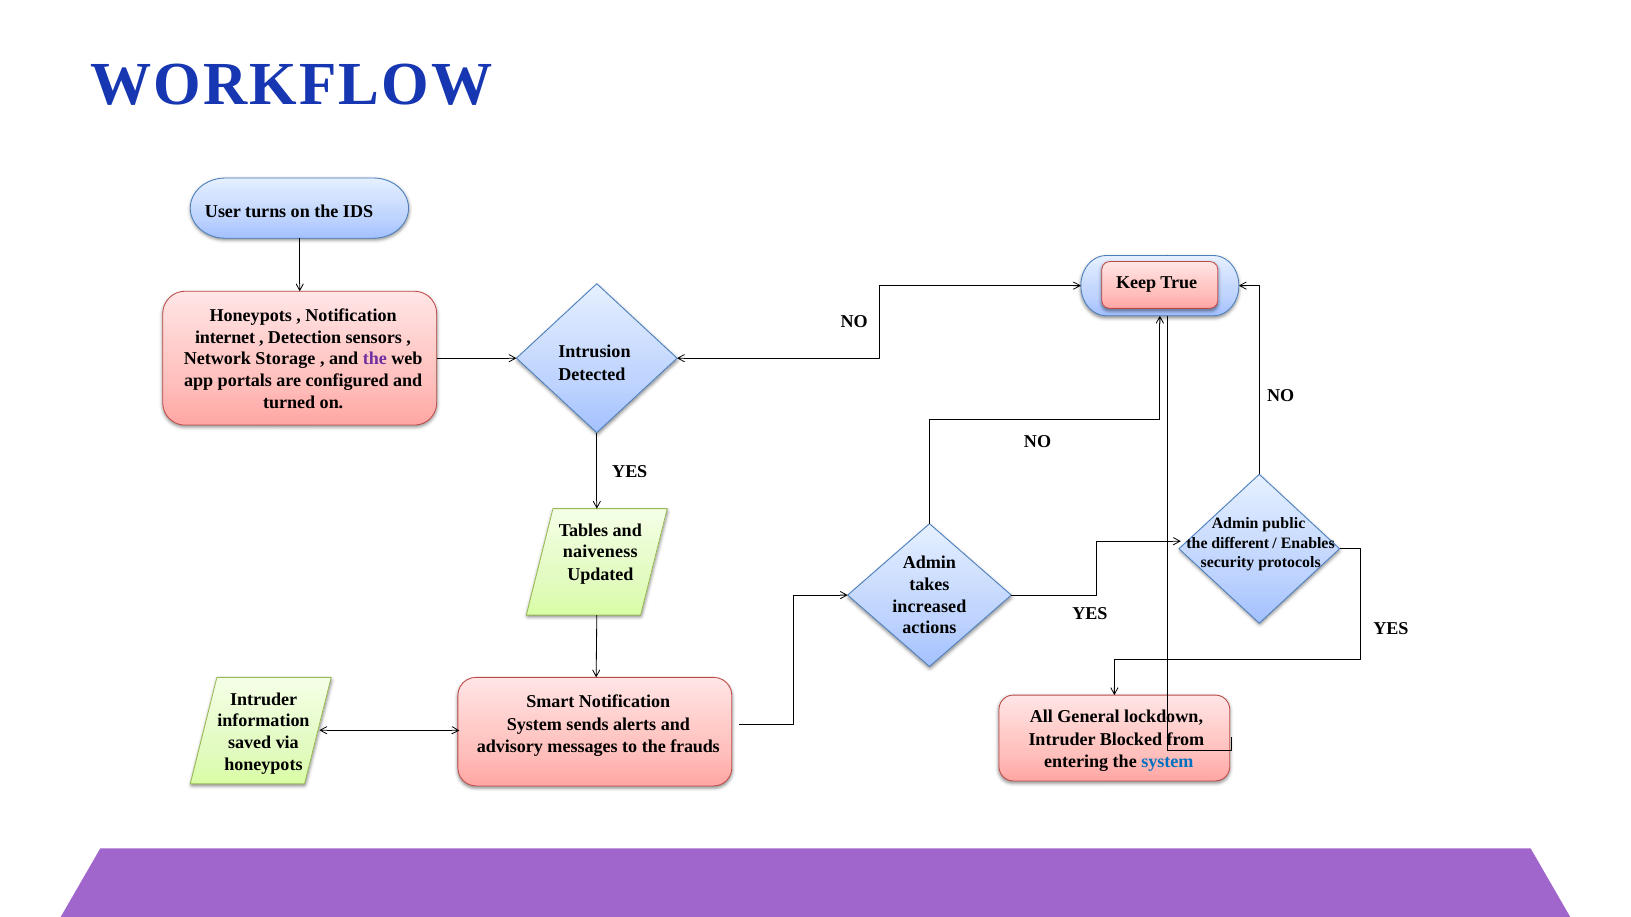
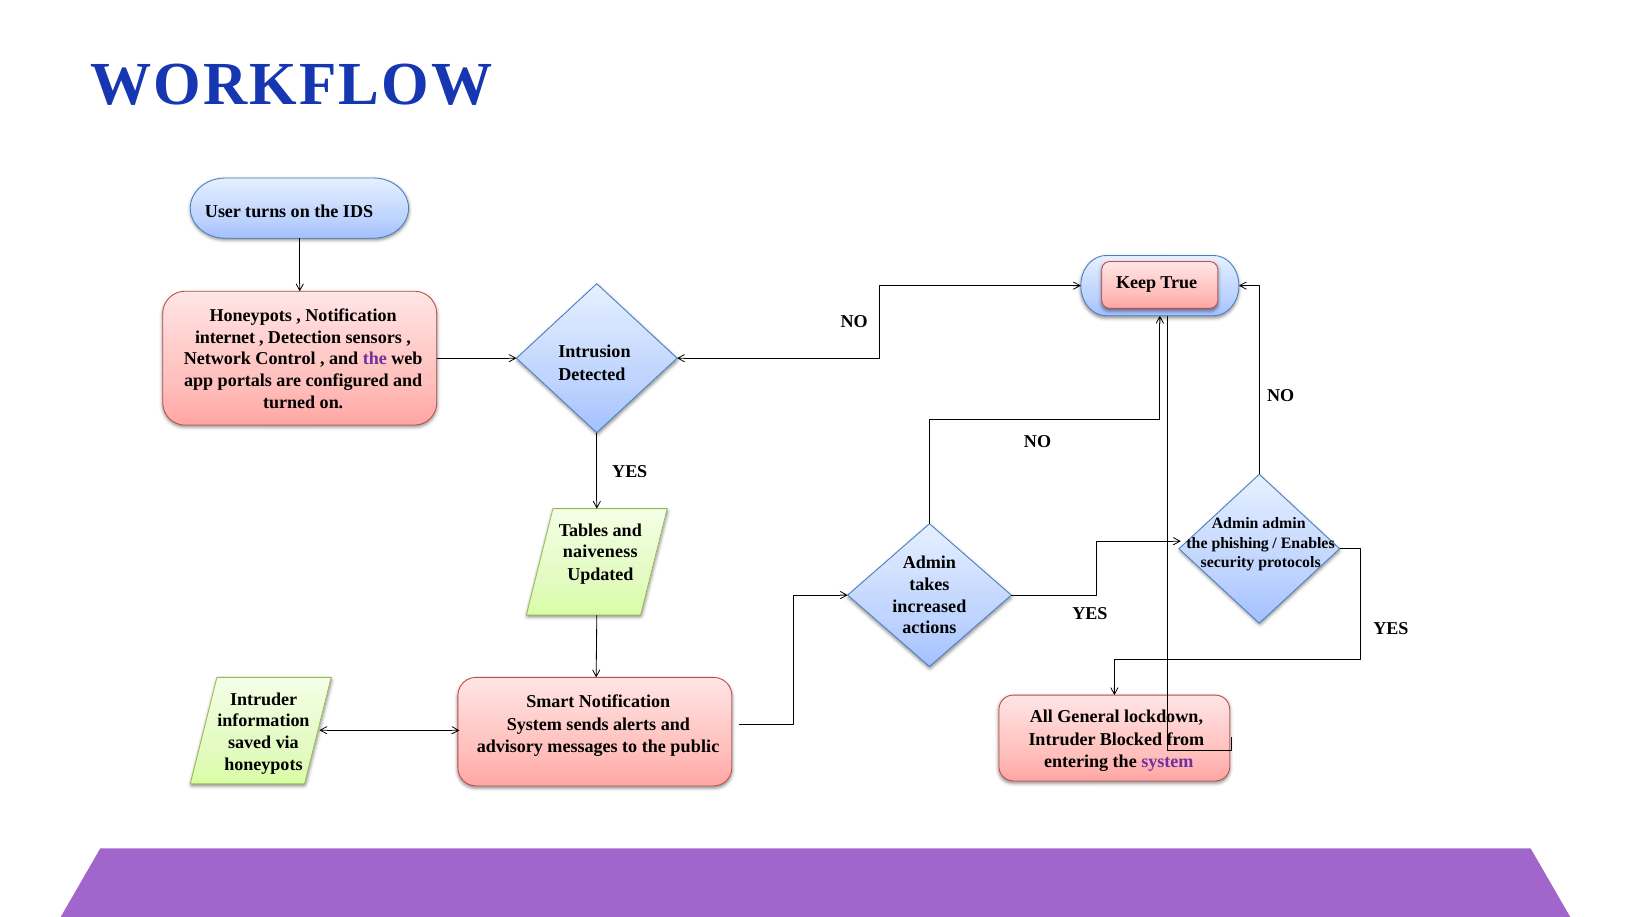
Storage: Storage -> Control
Admin public: public -> admin
different: different -> phishing
frauds: frauds -> public
system at (1167, 762) colour: blue -> purple
